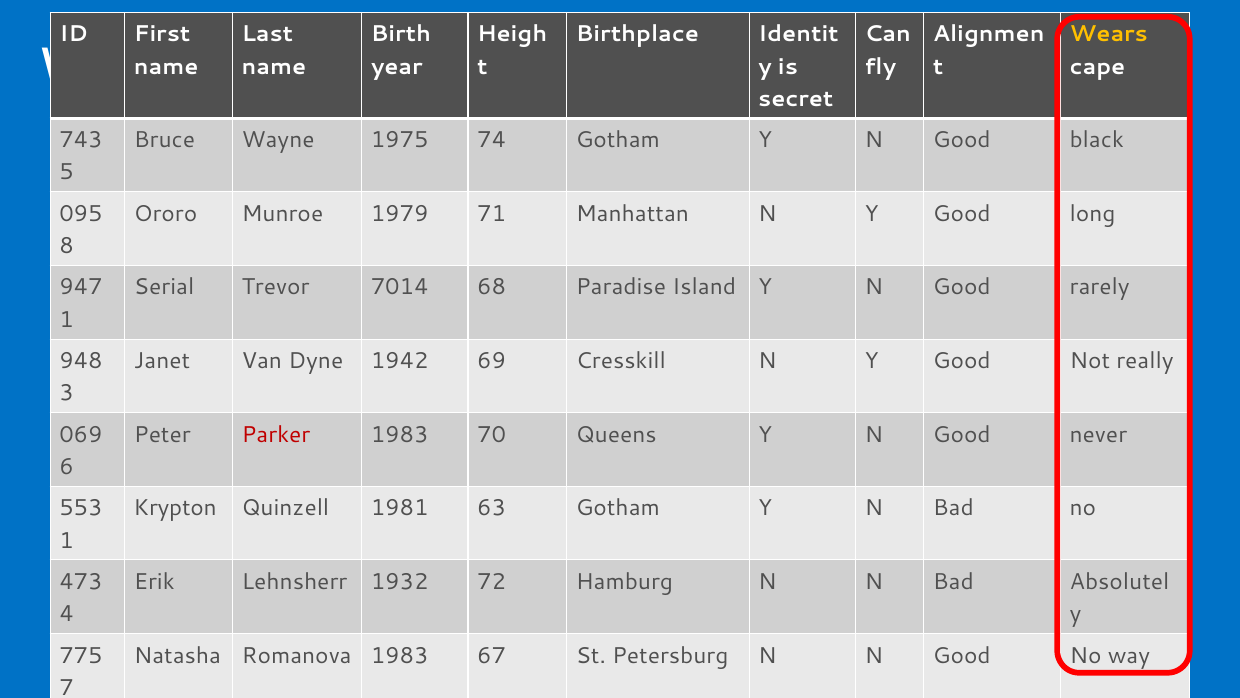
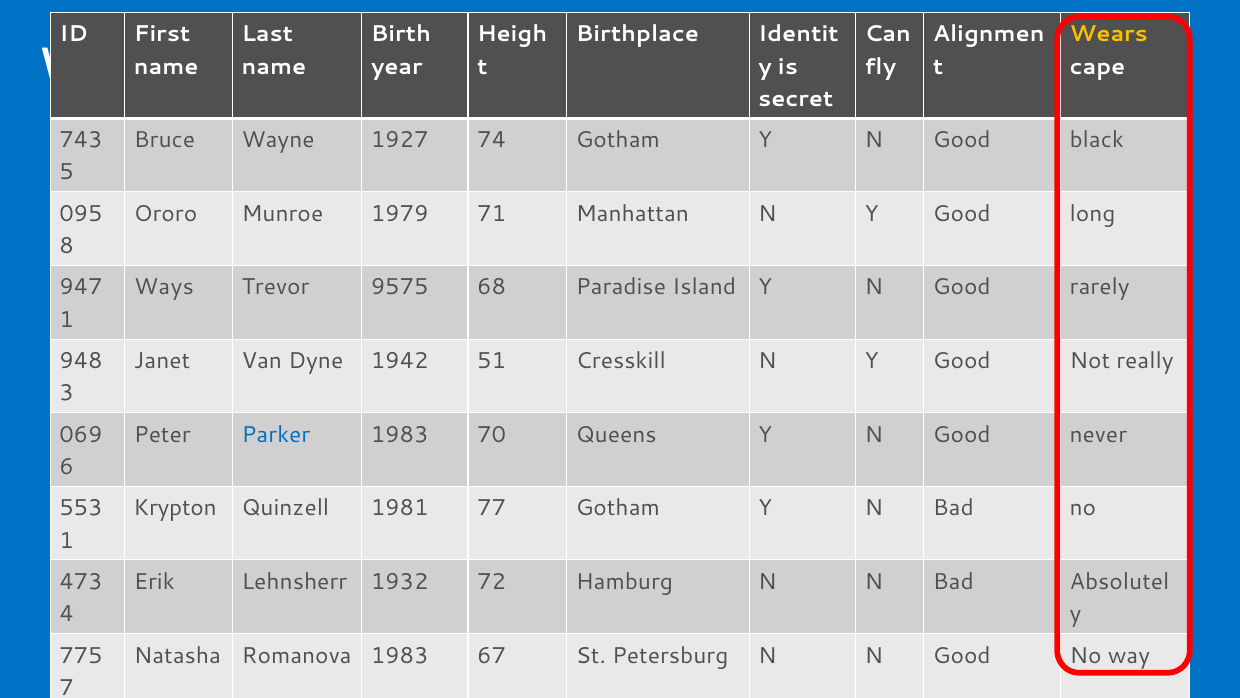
1975: 1975 -> 1927
Serial at (164, 287): Serial -> Ways
7014: 7014 -> 9575
69: 69 -> 51
Parker colour: red -> blue
63: 63 -> 77
